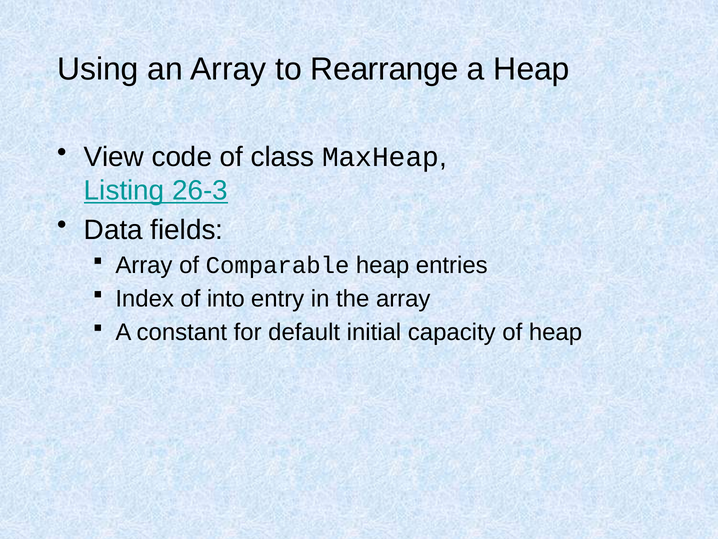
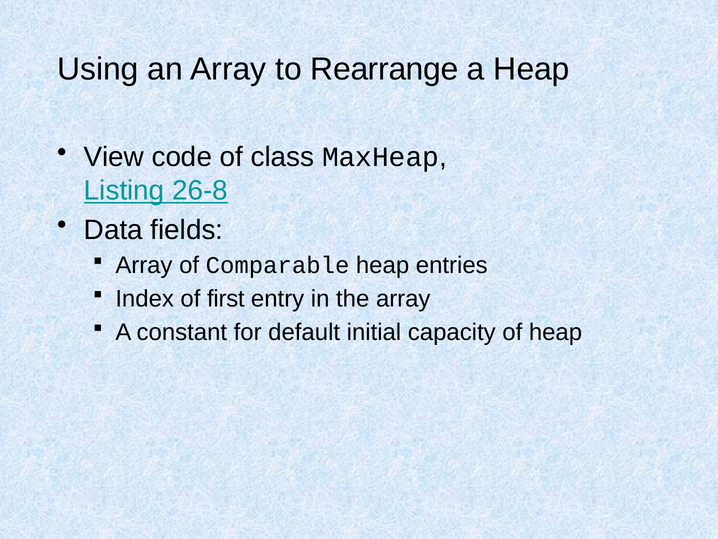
26-3: 26-3 -> 26-8
into: into -> first
